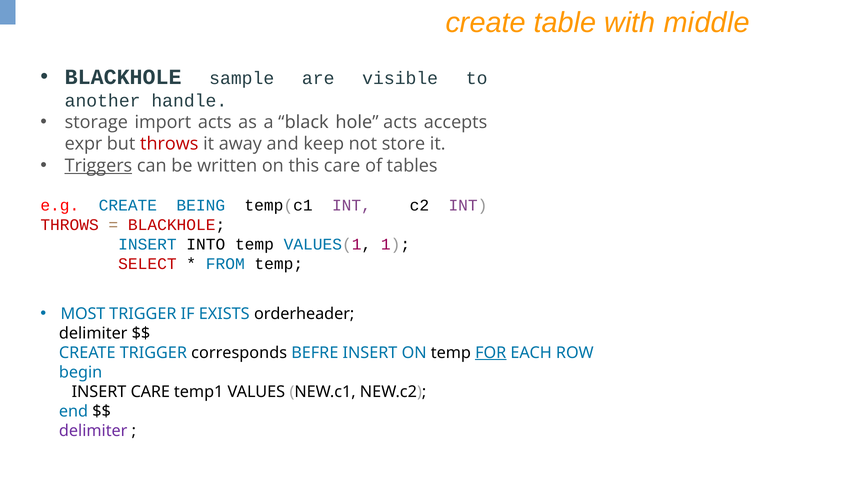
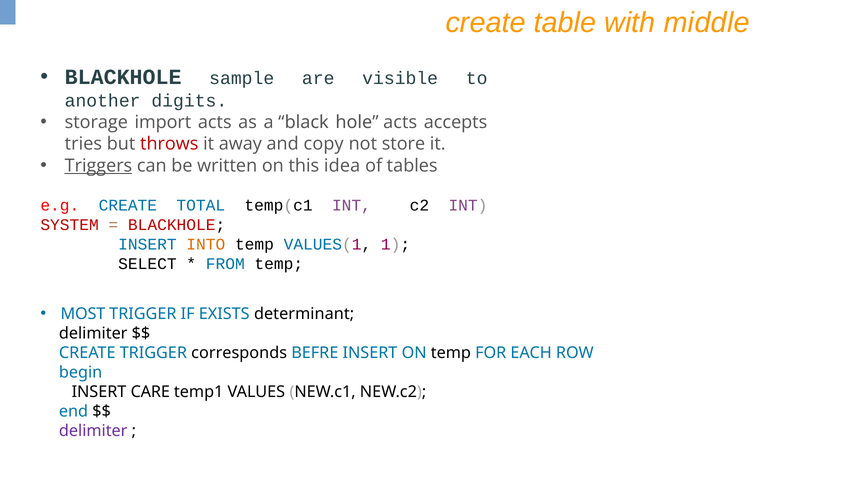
handle: handle -> digits
expr: expr -> tries
keep: keep -> copy
this care: care -> idea
BEING: BEING -> TOTAL
THROWS at (70, 225): THROWS -> SYSTEM
INTO colour: black -> orange
SELECT colour: red -> black
orderheader: orderheader -> determinant
FOR underline: present -> none
